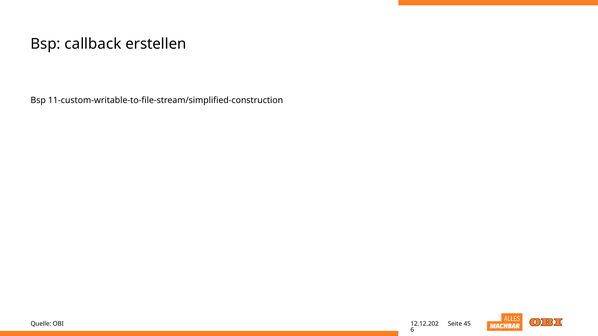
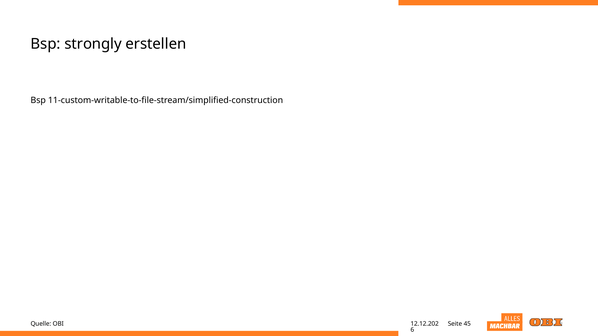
callback: callback -> strongly
